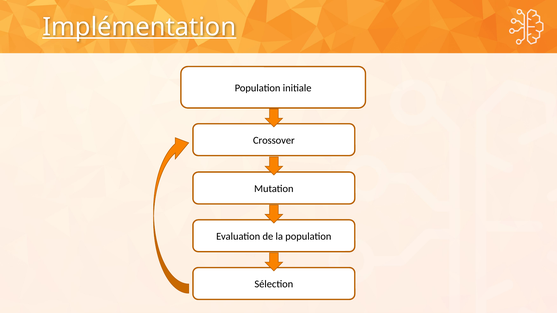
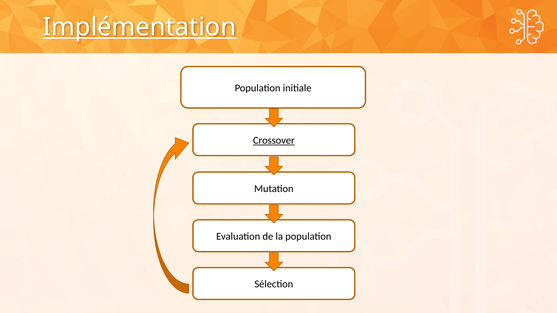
Crossover underline: none -> present
